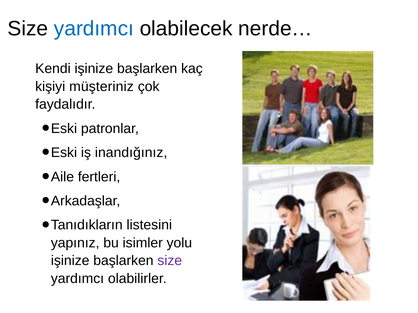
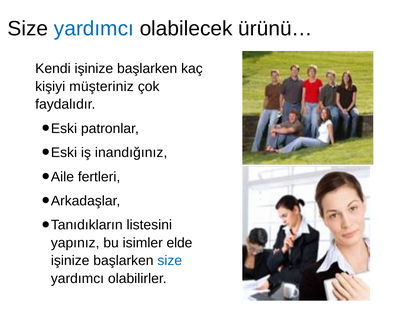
nerde…: nerde… -> ürünü…
yolu: yolu -> elde
size at (170, 261) colour: purple -> blue
